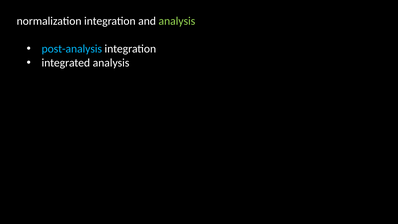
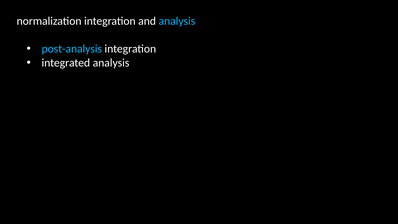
analysis at (177, 21) colour: light green -> light blue
